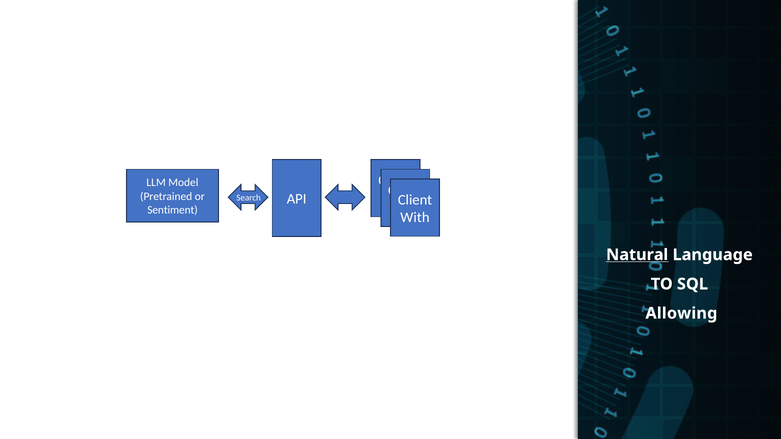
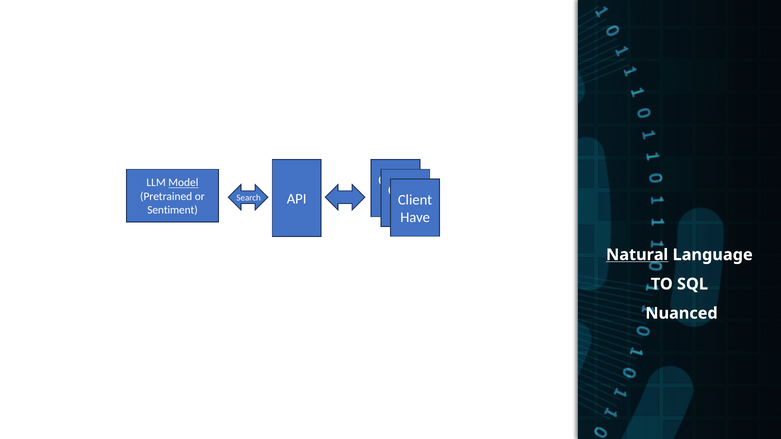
Model underline: none -> present
With: With -> Have
Allowing: Allowing -> Nuanced
